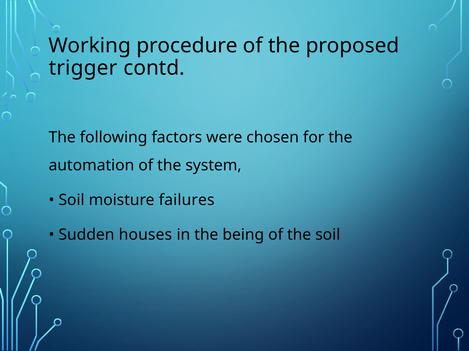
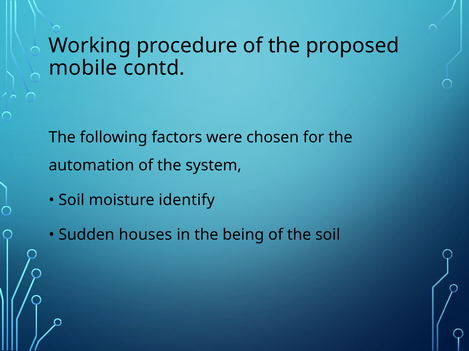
trigger: trigger -> mobile
failures: failures -> identify
